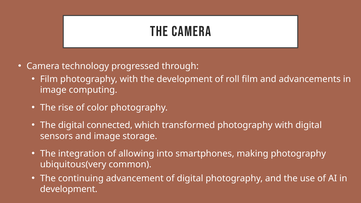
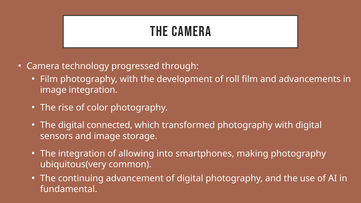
image computing: computing -> integration
development at (69, 189): development -> fundamental
